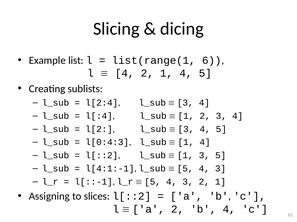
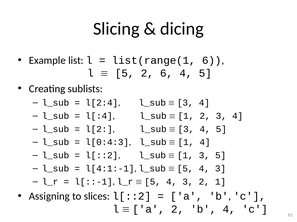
4 at (125, 74): 4 -> 5
1 at (167, 74): 1 -> 6
